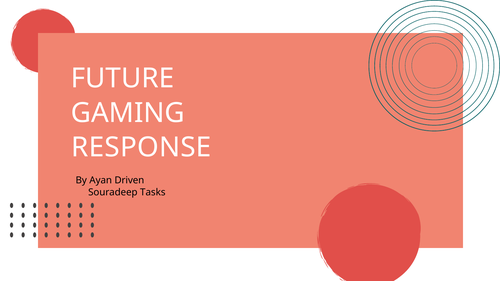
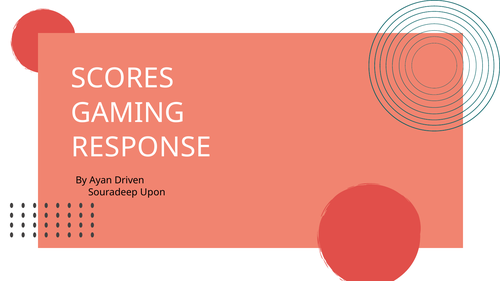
FUTURE: FUTURE -> SCORES
Tasks: Tasks -> Upon
